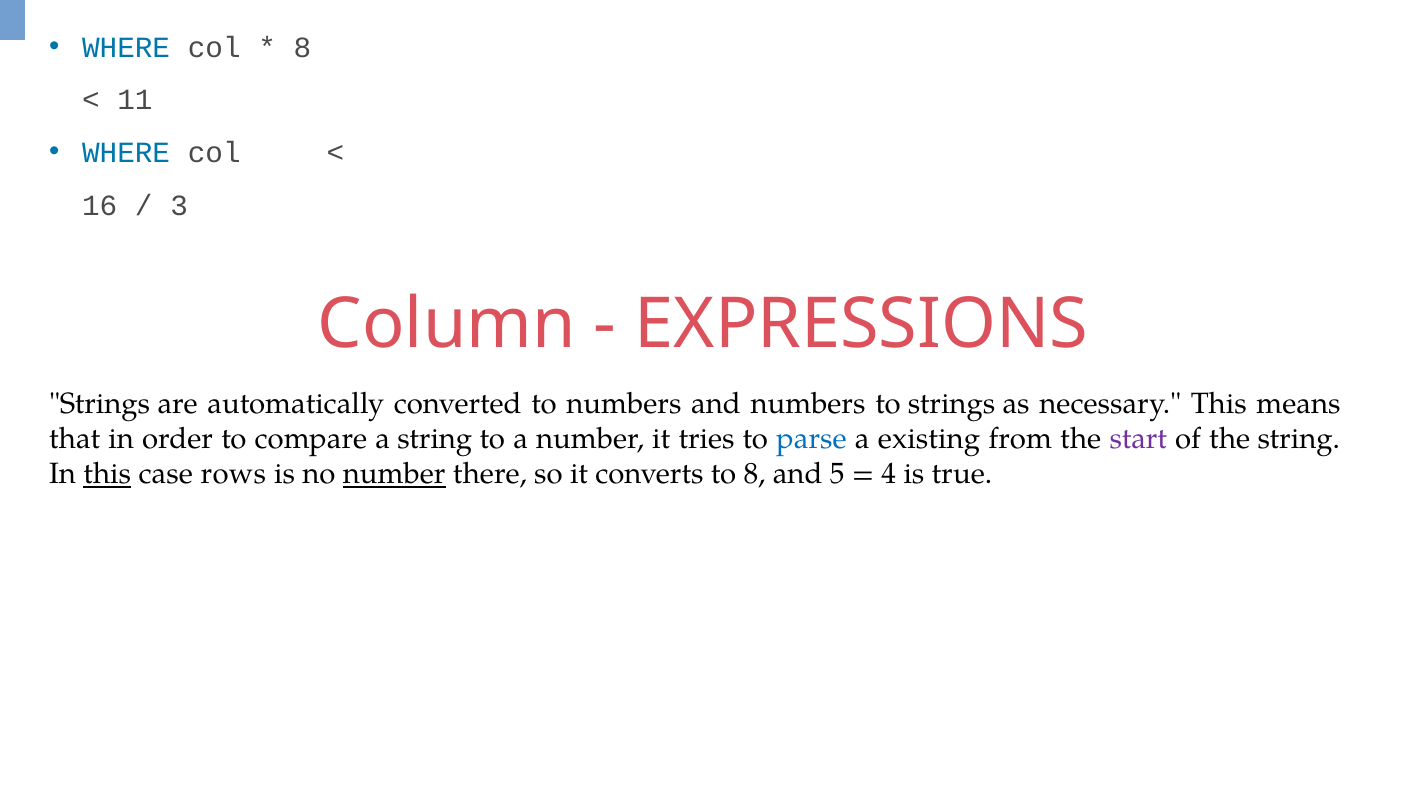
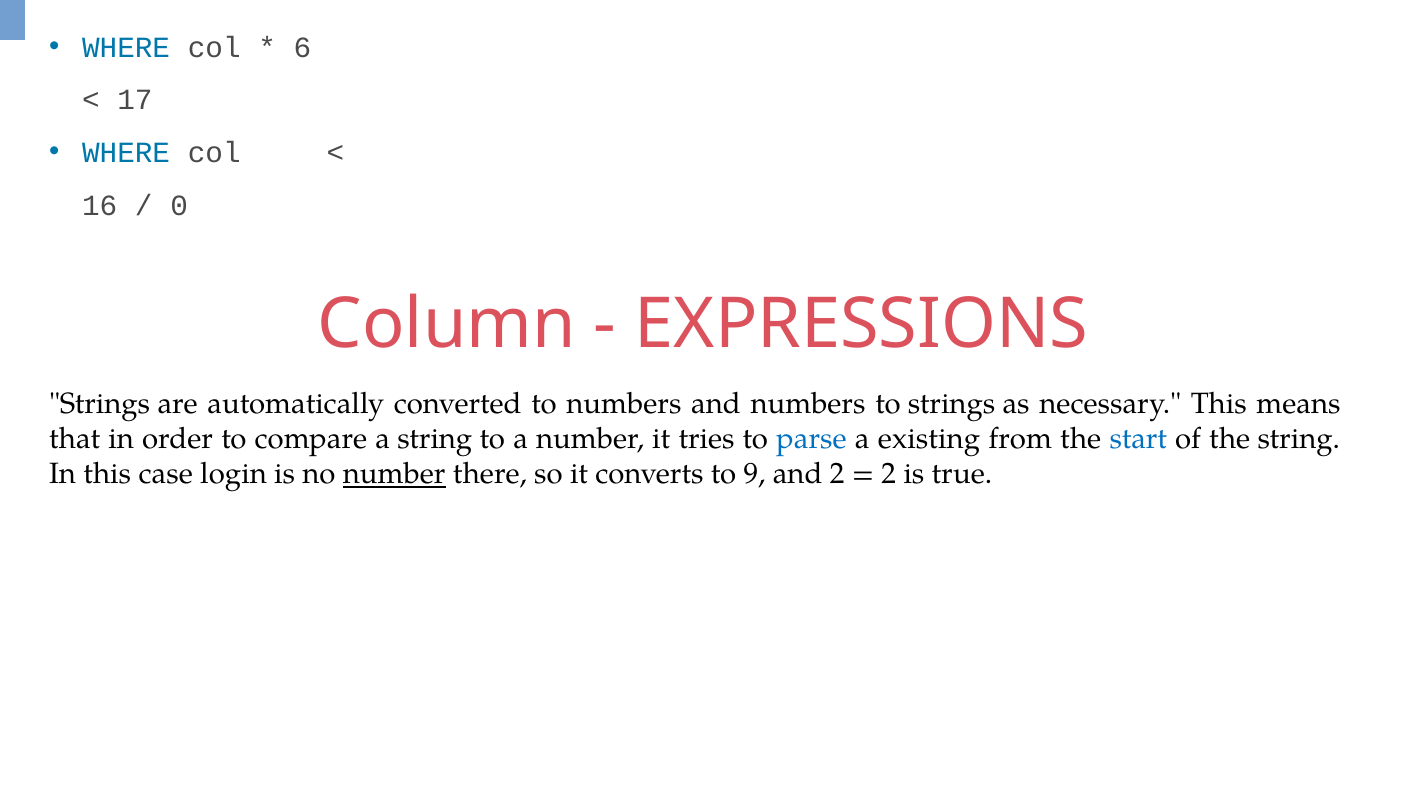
8 at (302, 48): 8 -> 6
11: 11 -> 17
3: 3 -> 0
start colour: purple -> blue
this at (107, 474) underline: present -> none
rows: rows -> login
to 8: 8 -> 9
and 5: 5 -> 2
4 at (889, 474): 4 -> 2
